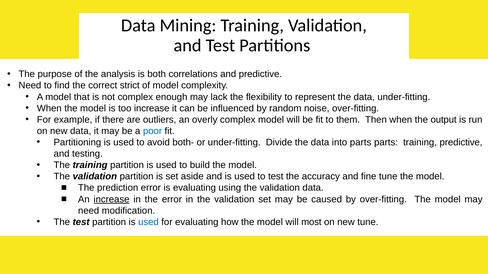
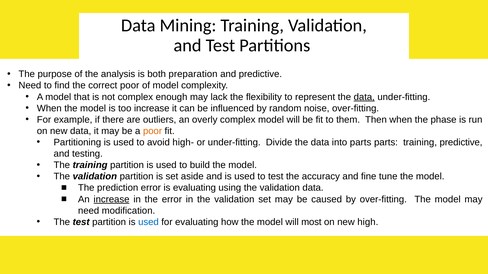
correlations: correlations -> preparation
correct strict: strict -> poor
data at (364, 97) underline: none -> present
output: output -> phase
poor at (153, 131) colour: blue -> orange
both-: both- -> high-
new tune: tune -> high
